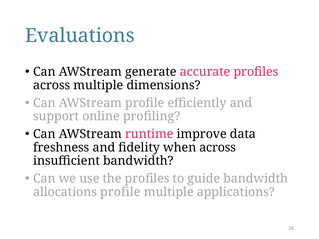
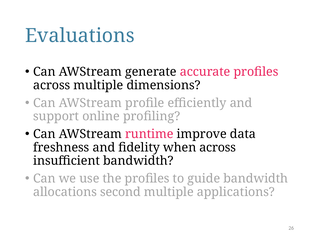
allocations profile: profile -> second
